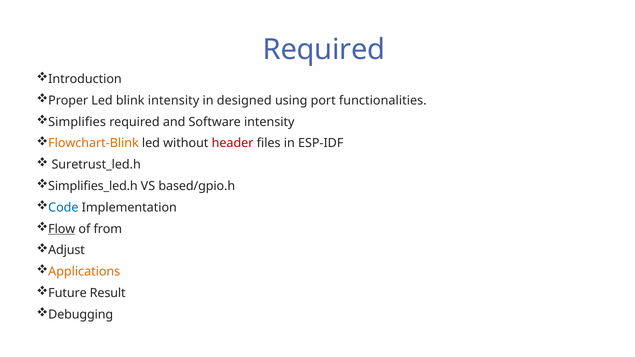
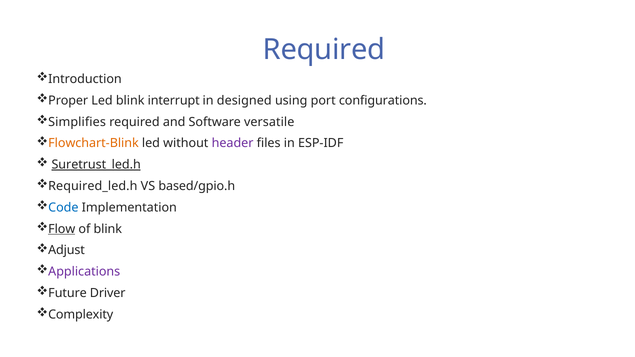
blink intensity: intensity -> interrupt
functionalities: functionalities -> configurations
Software intensity: intensity -> versatile
header colour: red -> purple
Suretrust_led.h underline: none -> present
Simplifies_led.h: Simplifies_led.h -> Required_led.h
of from: from -> blink
Applications colour: orange -> purple
Result: Result -> Driver
Debugging: Debugging -> Complexity
